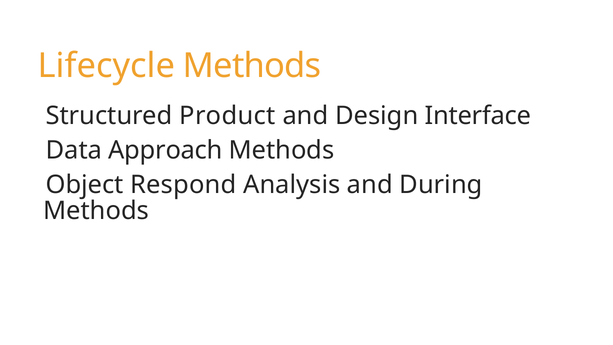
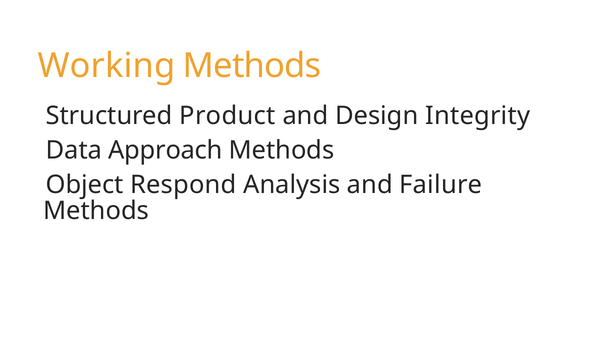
Lifecycle: Lifecycle -> Working
Interface: Interface -> Integrity
During: During -> Failure
